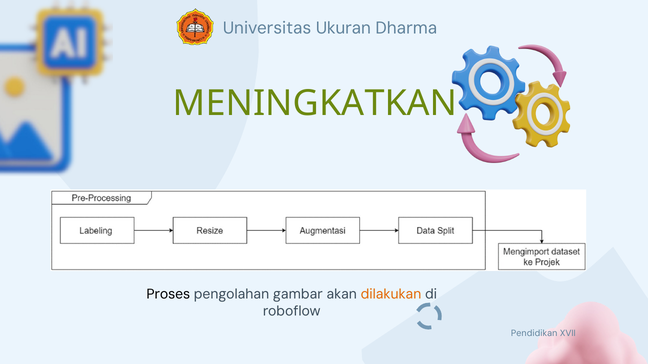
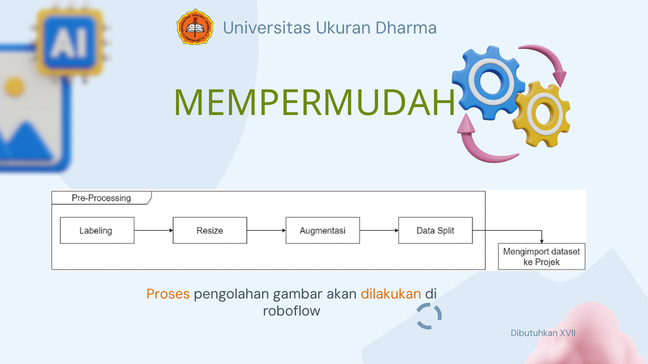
MENINGKATKAN: MENINGKATKAN -> MEMPERMUDAH
Proses colour: black -> orange
Pendidikan: Pendidikan -> Dibutuhkan
